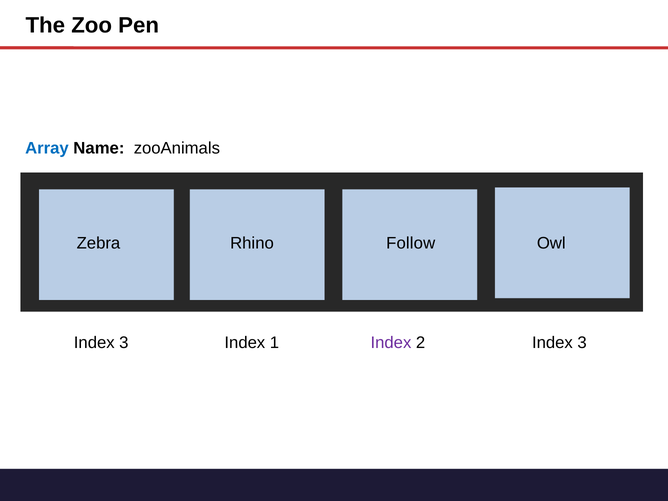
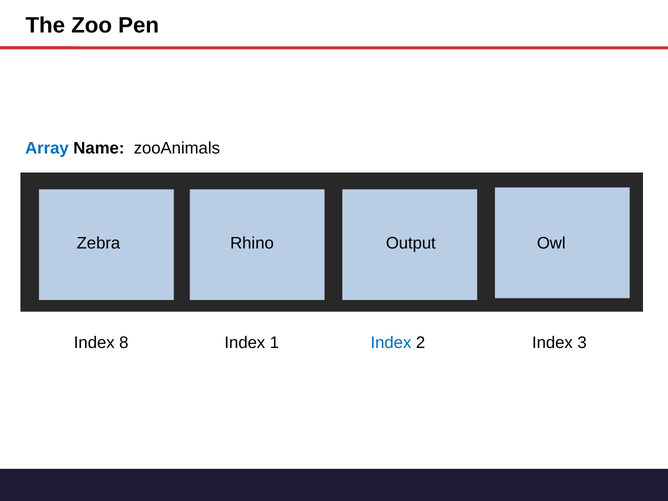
Follow: Follow -> Output
3 at (124, 343): 3 -> 8
Index at (391, 343) colour: purple -> blue
